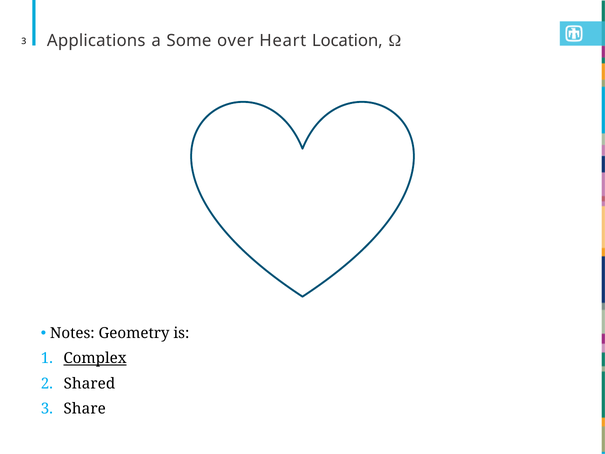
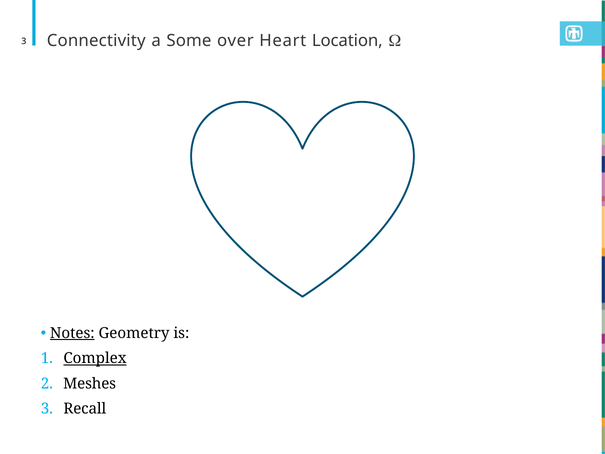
Applications: Applications -> Connectivity
Notes underline: none -> present
Shared: Shared -> Meshes
Share: Share -> Recall
